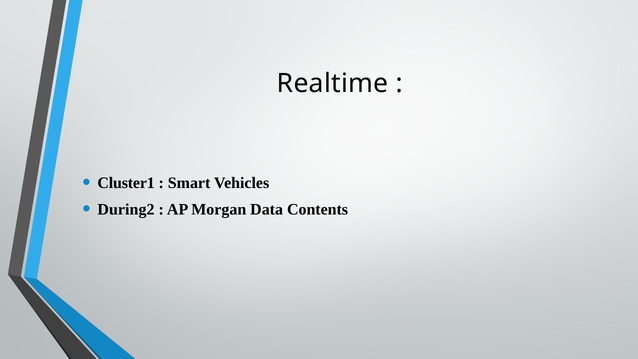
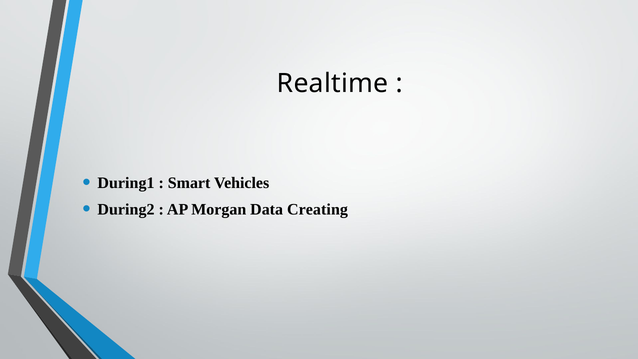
Cluster1: Cluster1 -> During1
Contents: Contents -> Creating
